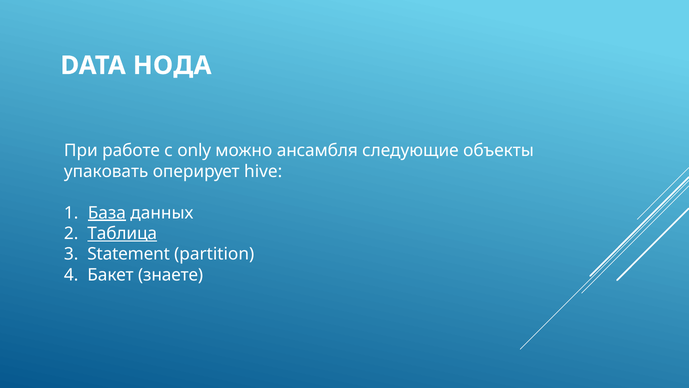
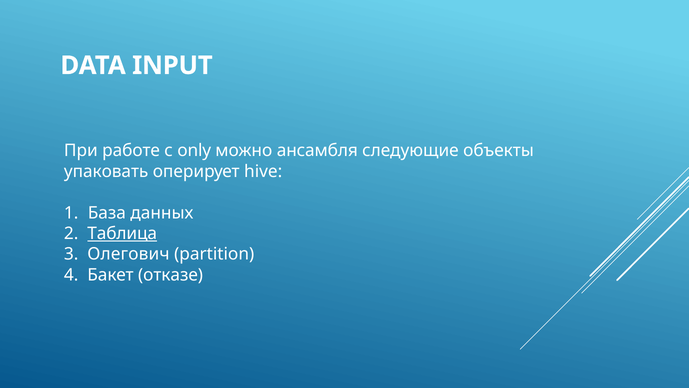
НОДА: НОДА -> INPUT
База underline: present -> none
Statement: Statement -> Олегович
знаете: знаете -> отказе
